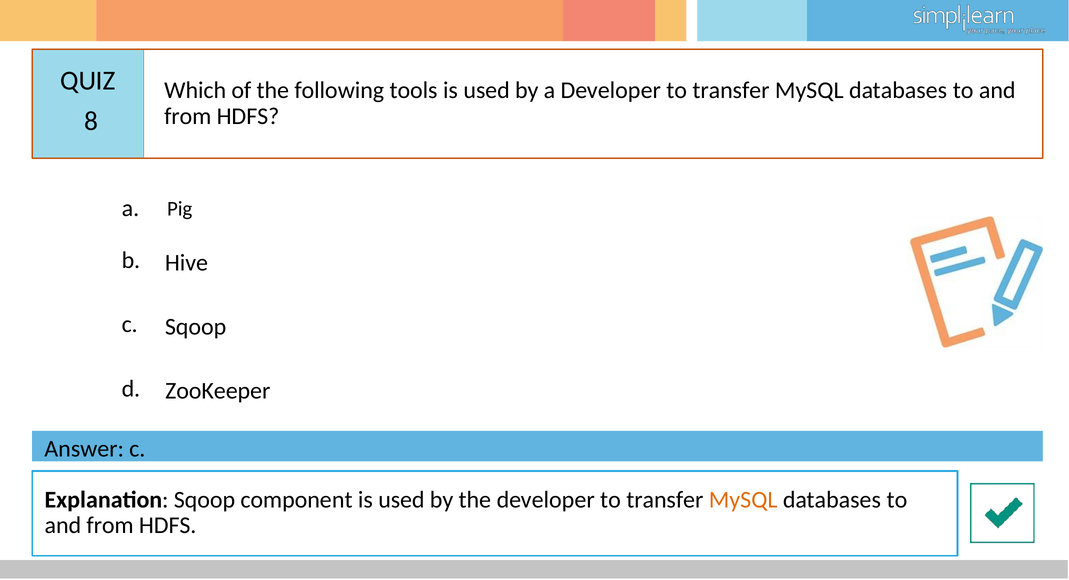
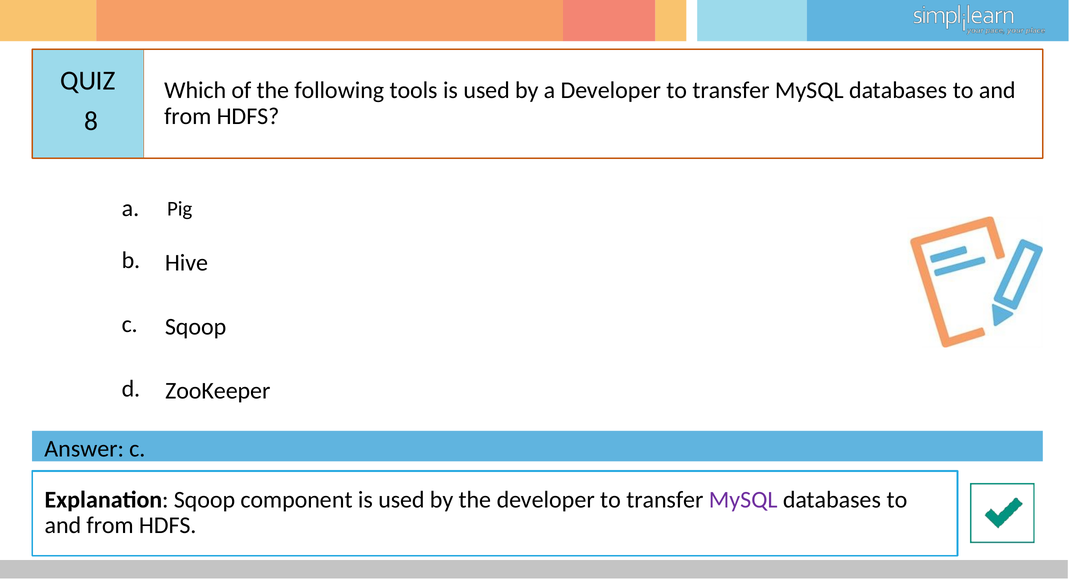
MySQL at (743, 500) colour: orange -> purple
